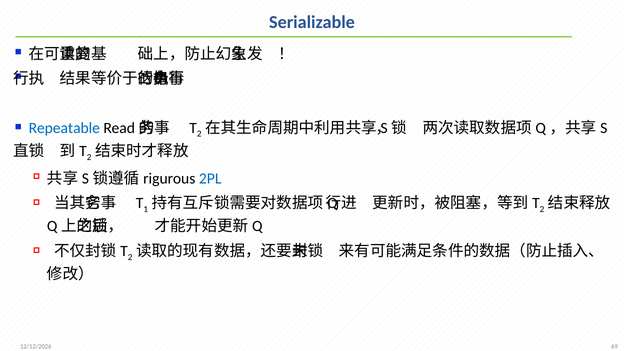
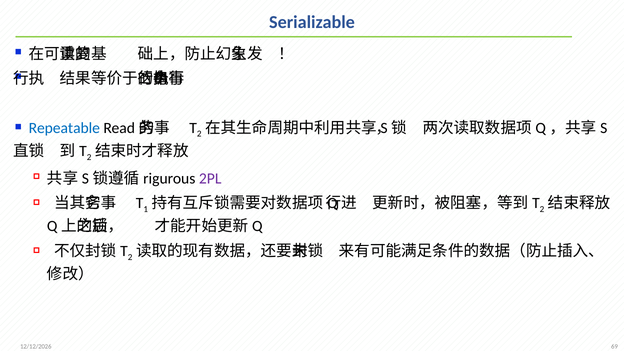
2PL colour: blue -> purple
